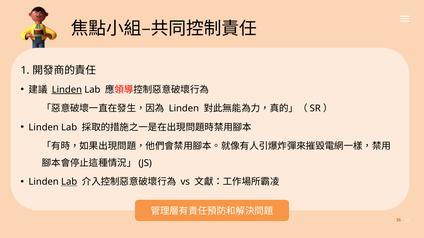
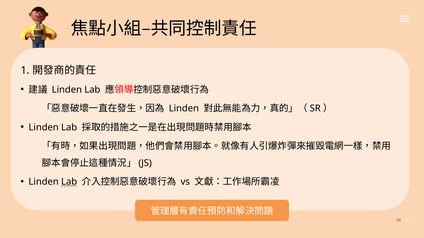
Linden at (67, 90) underline: present -> none
